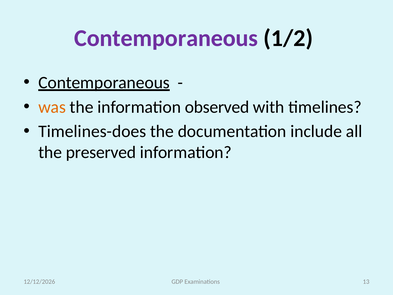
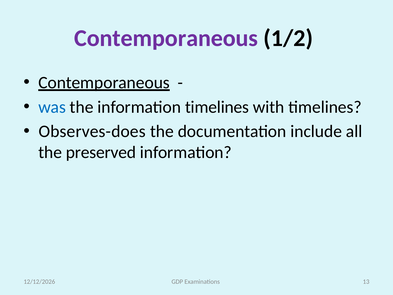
was colour: orange -> blue
information observed: observed -> timelines
Timelines-does: Timelines-does -> Observes-does
